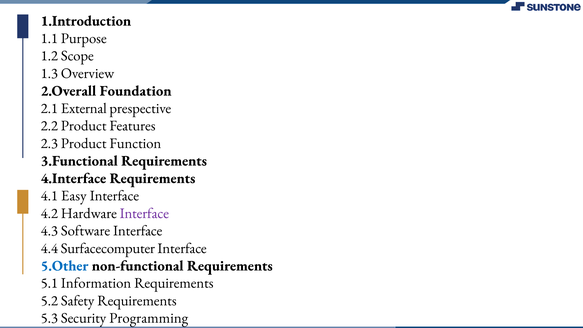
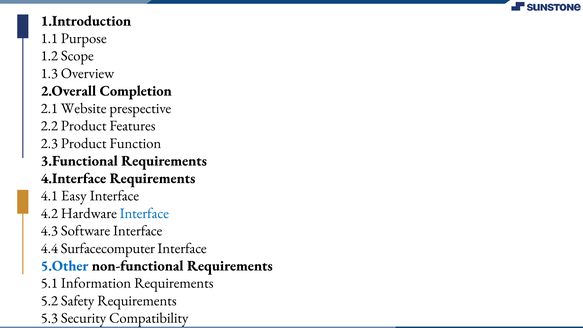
Foundation: Foundation -> Completion
External: External -> Website
Interface at (144, 213) colour: purple -> blue
Programming: Programming -> Compatibility
